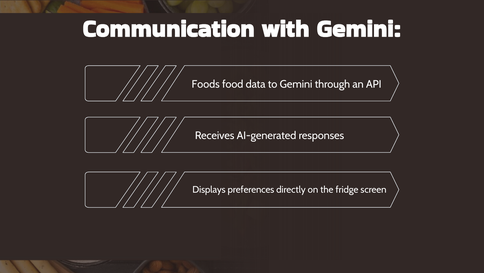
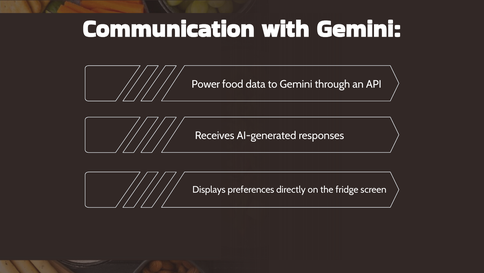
Foods: Foods -> Power
